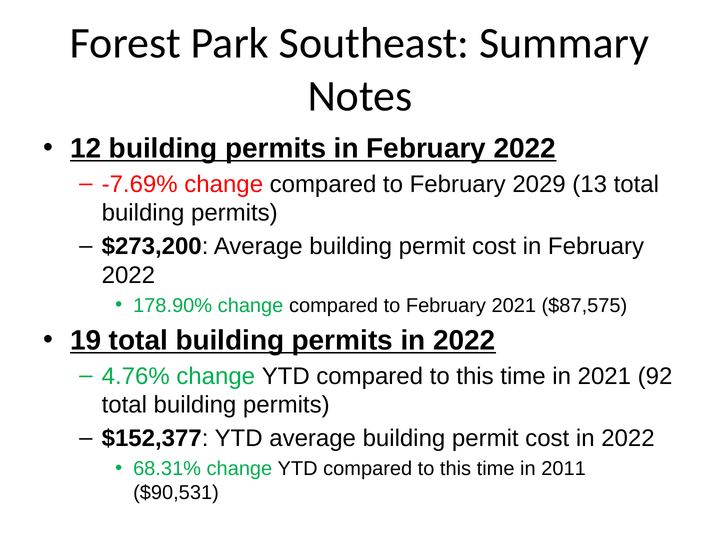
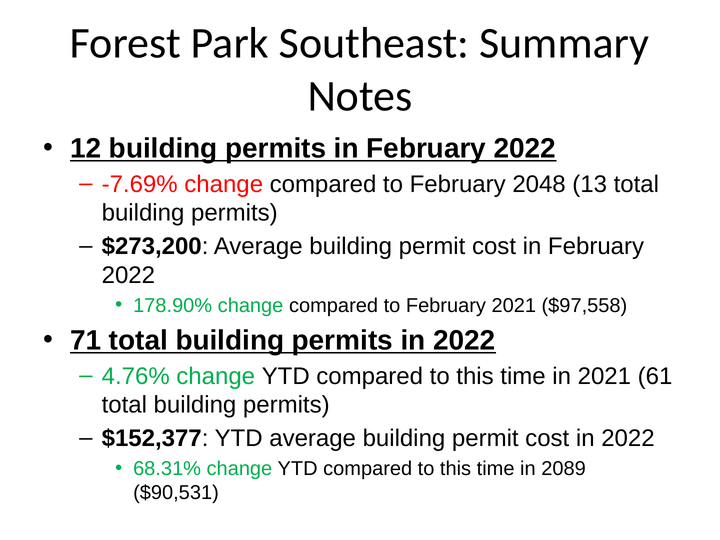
2029: 2029 -> 2048
$87,575: $87,575 -> $97,558
19: 19 -> 71
92: 92 -> 61
2011: 2011 -> 2089
